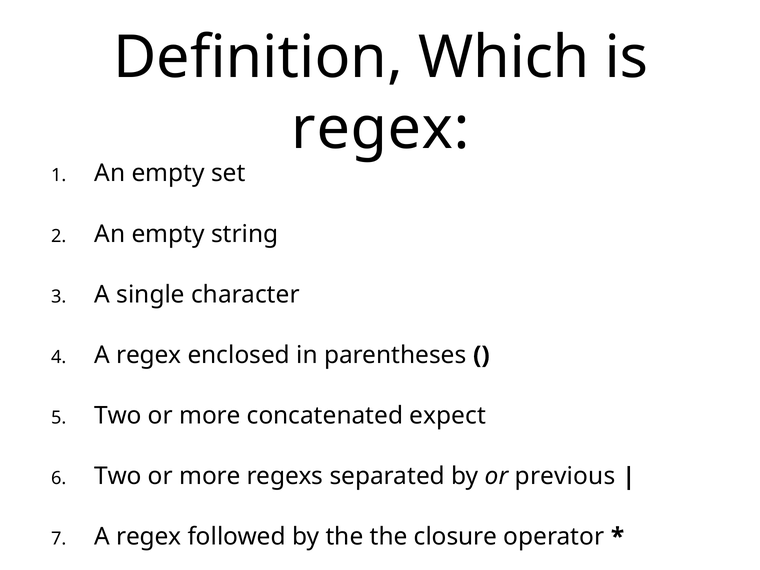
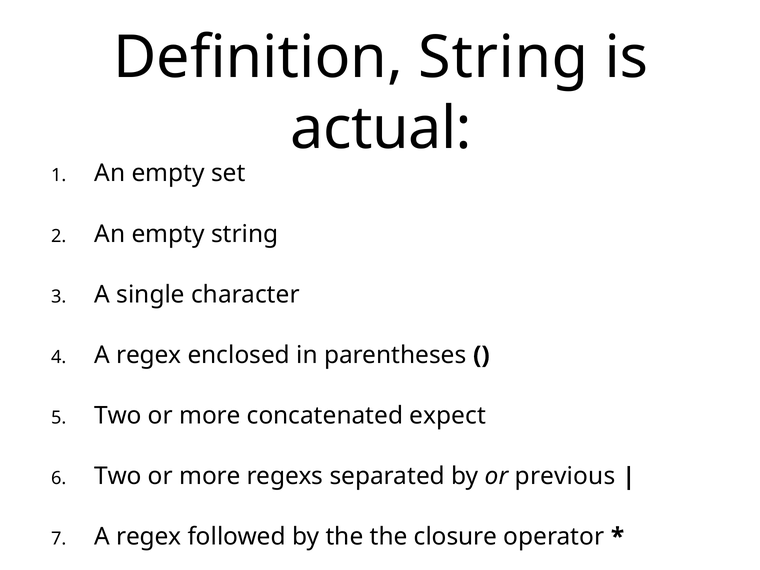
Definition Which: Which -> String
regex at (381, 129): regex -> actual
